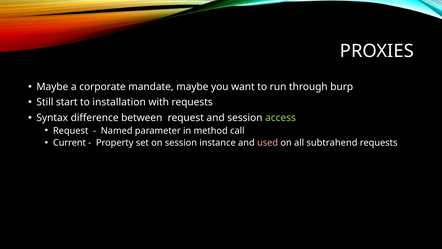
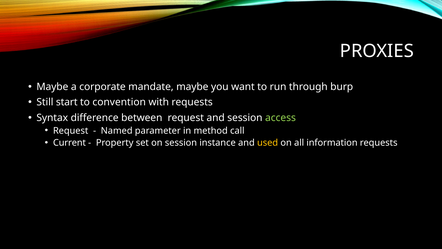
installation: installation -> convention
used colour: pink -> yellow
subtrahend: subtrahend -> information
